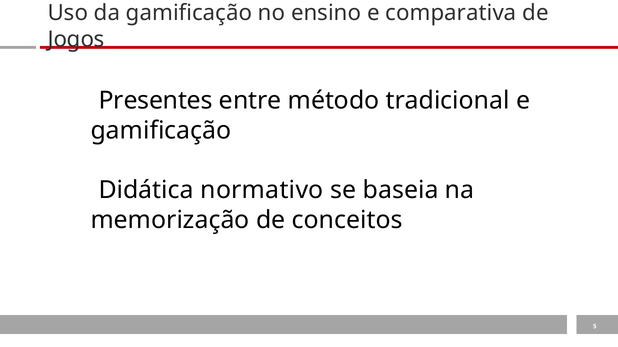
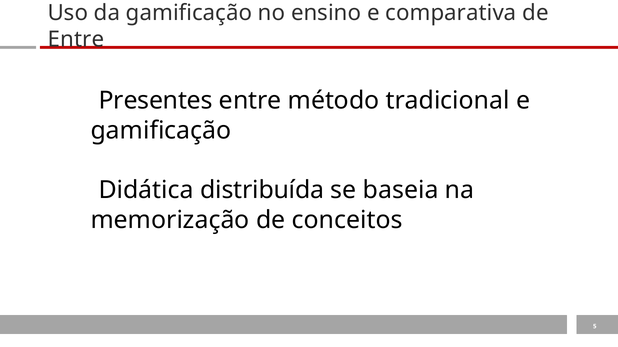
Jogos at (76, 40): Jogos -> Entre
normativo: normativo -> distribuída
